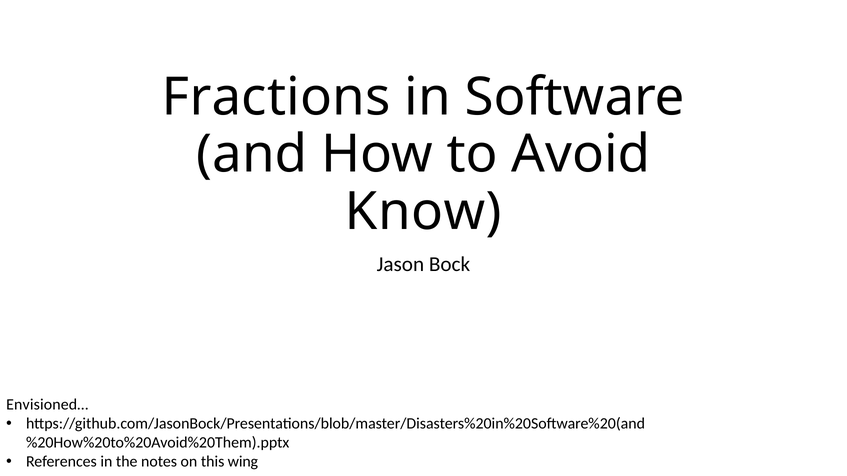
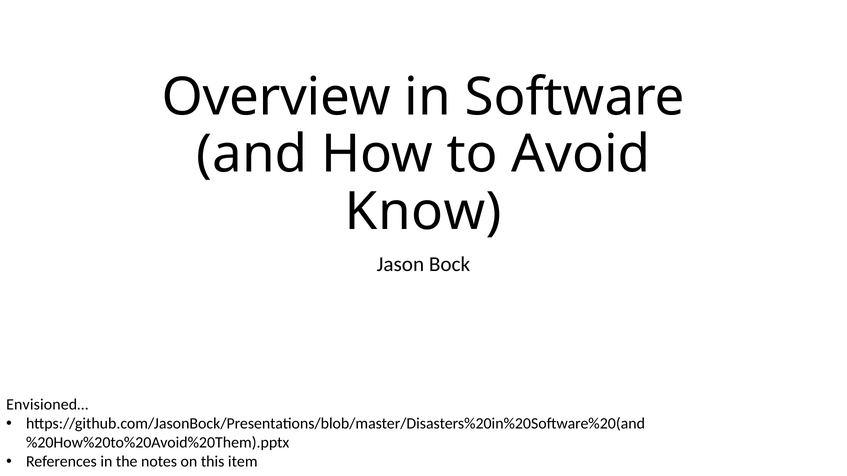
Fractions: Fractions -> Overview
wing: wing -> item
